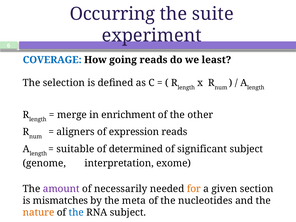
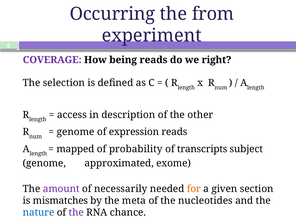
suite: suite -> from
COVERAGE colour: blue -> purple
going: going -> being
least: least -> right
merge: merge -> access
enrichment: enrichment -> description
aligners at (76, 132): aligners -> genome
suitable: suitable -> mapped
determined: determined -> probability
significant: significant -> transcripts
interpretation: interpretation -> approximated
nature at (39, 212) colour: orange -> blue
the at (76, 212) colour: blue -> purple
RNA subject: subject -> chance
